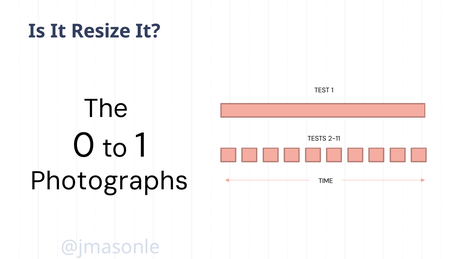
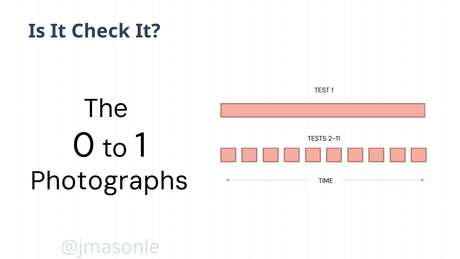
Resize: Resize -> Check
